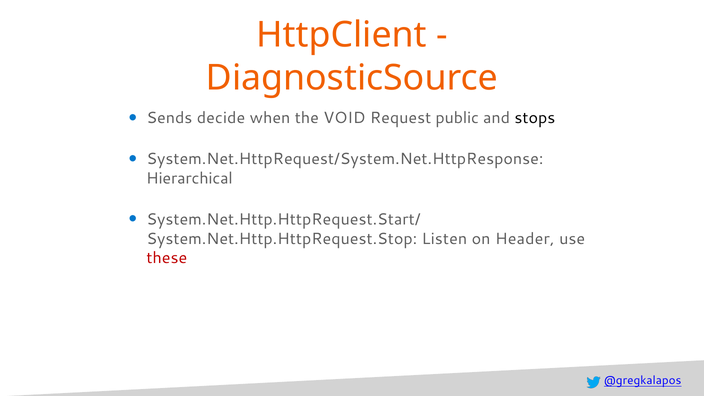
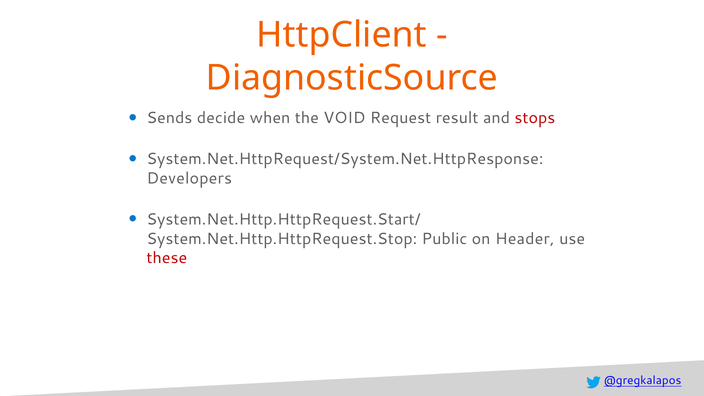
public: public -> result
stops colour: black -> red
Hierarchical: Hierarchical -> Developers
Listen: Listen -> Public
